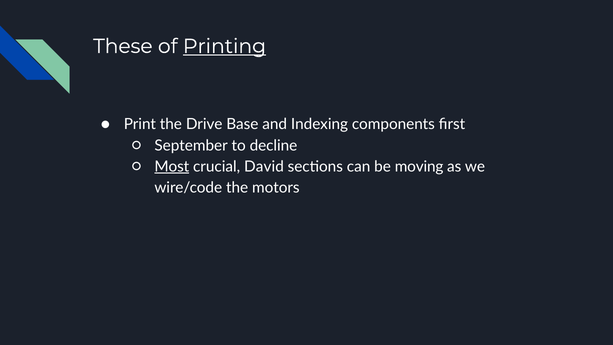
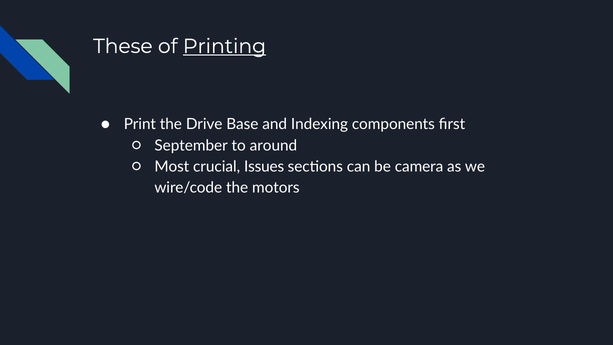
decline: decline -> around
Most underline: present -> none
David: David -> Issues
moving: moving -> camera
